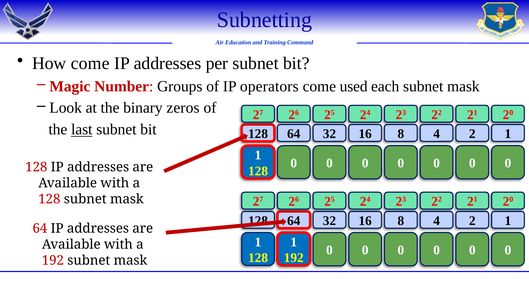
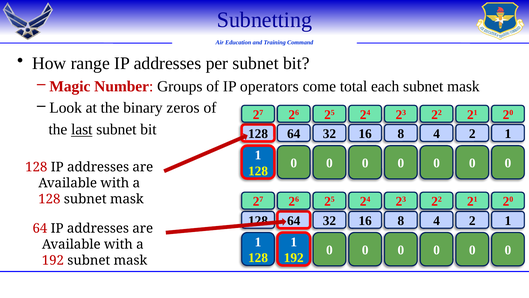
How come: come -> range
used: used -> total
